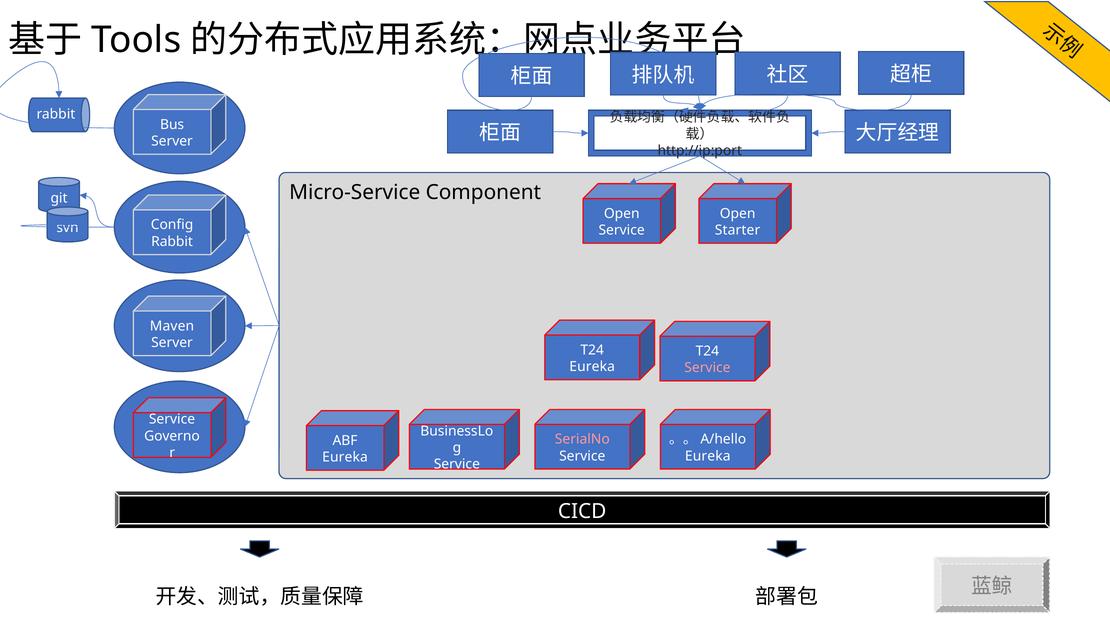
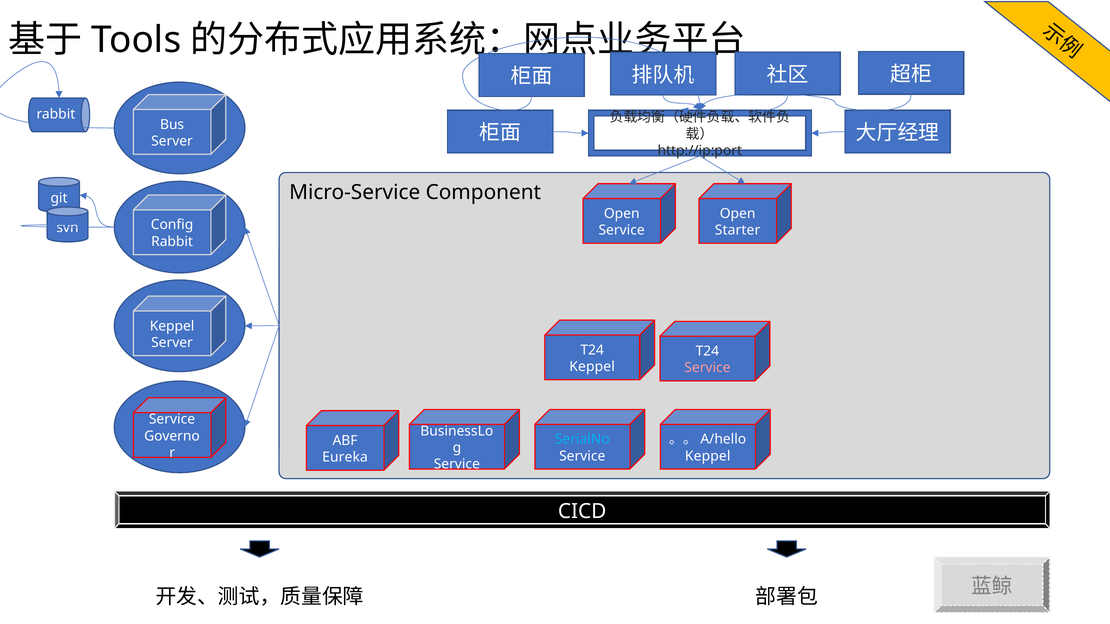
Maven at (172, 326): Maven -> Keppel
Eureka at (592, 367): Eureka -> Keppel
SerialNo colour: pink -> light blue
Eureka at (708, 456): Eureka -> Keppel
